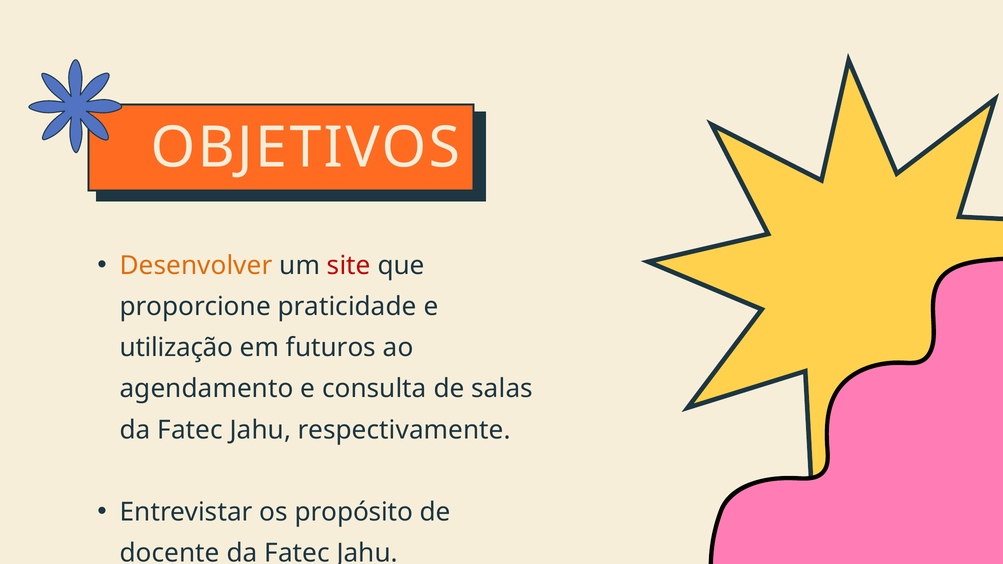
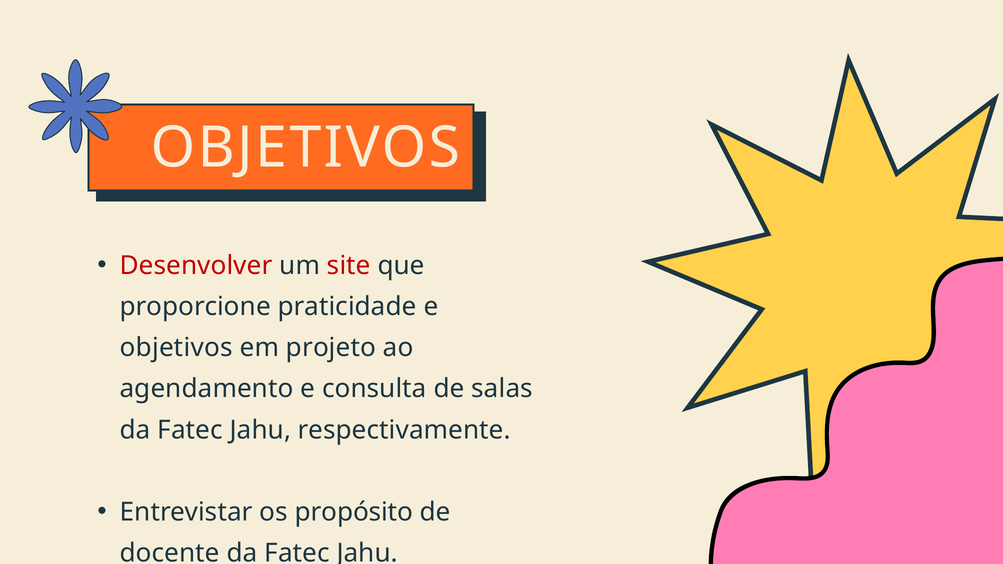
Desenvolver colour: orange -> red
utilização at (176, 348): utilização -> objetivos
futuros: futuros -> projeto
